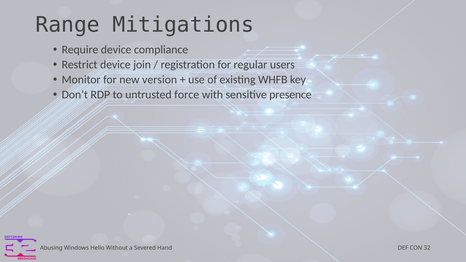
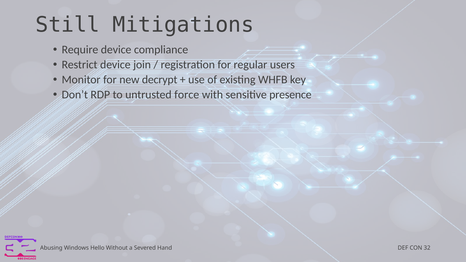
Range: Range -> Still
version: version -> decrypt
